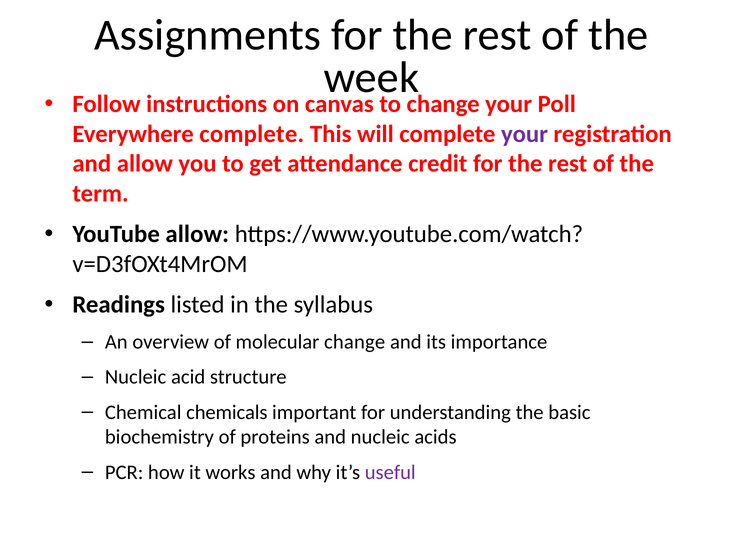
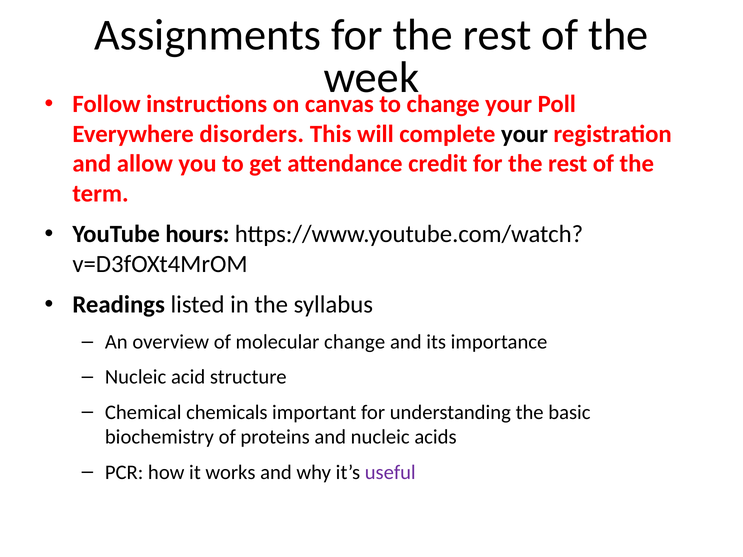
Everywhere complete: complete -> disorders
your at (524, 134) colour: purple -> black
YouTube allow: allow -> hours
